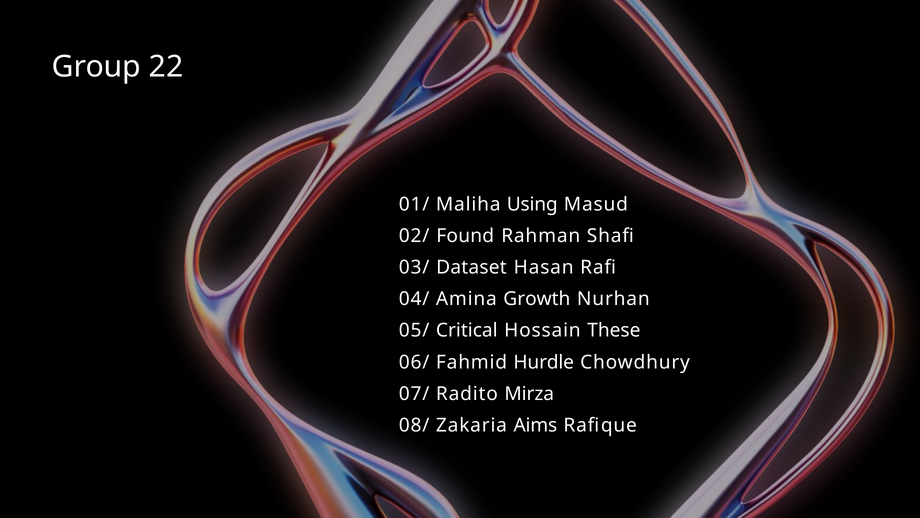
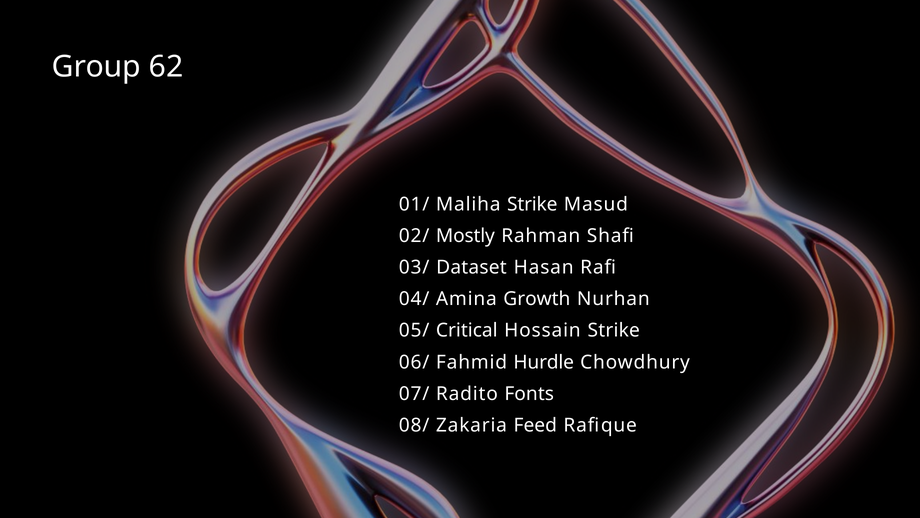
22: 22 -> 62
Maliha Using: Using -> Strike
Found: Found -> Mostly
Hossain These: These -> Strike
Mirza: Mirza -> Fonts
Aims: Aims -> Feed
